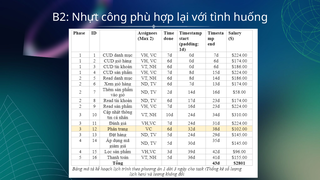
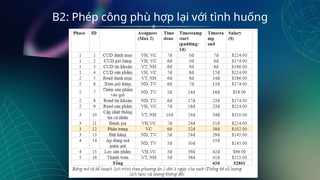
Nhựt: Nhựt -> Phép
